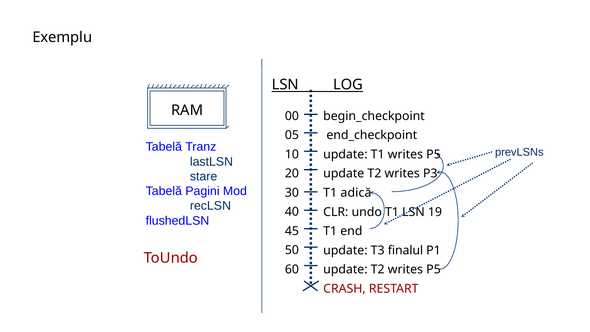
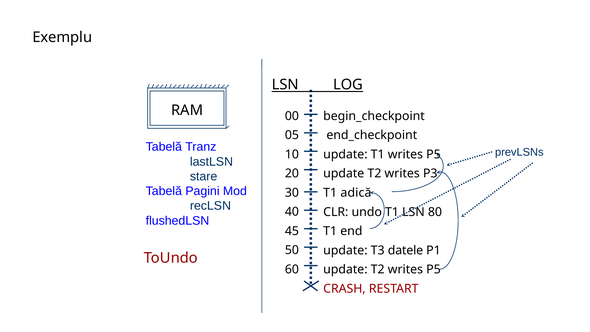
19: 19 -> 80
finalul: finalul -> datele
